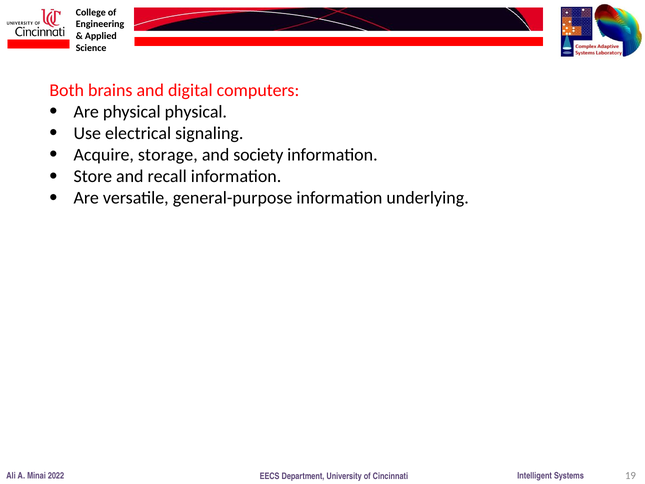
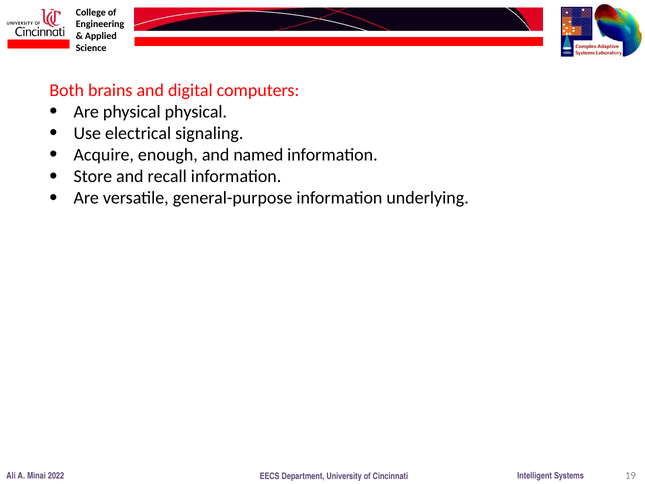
storage: storage -> enough
society: society -> named
